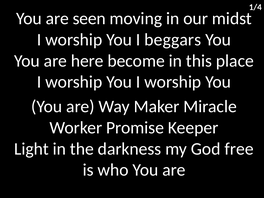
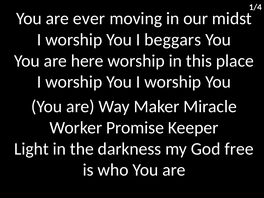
seen: seen -> ever
here become: become -> worship
